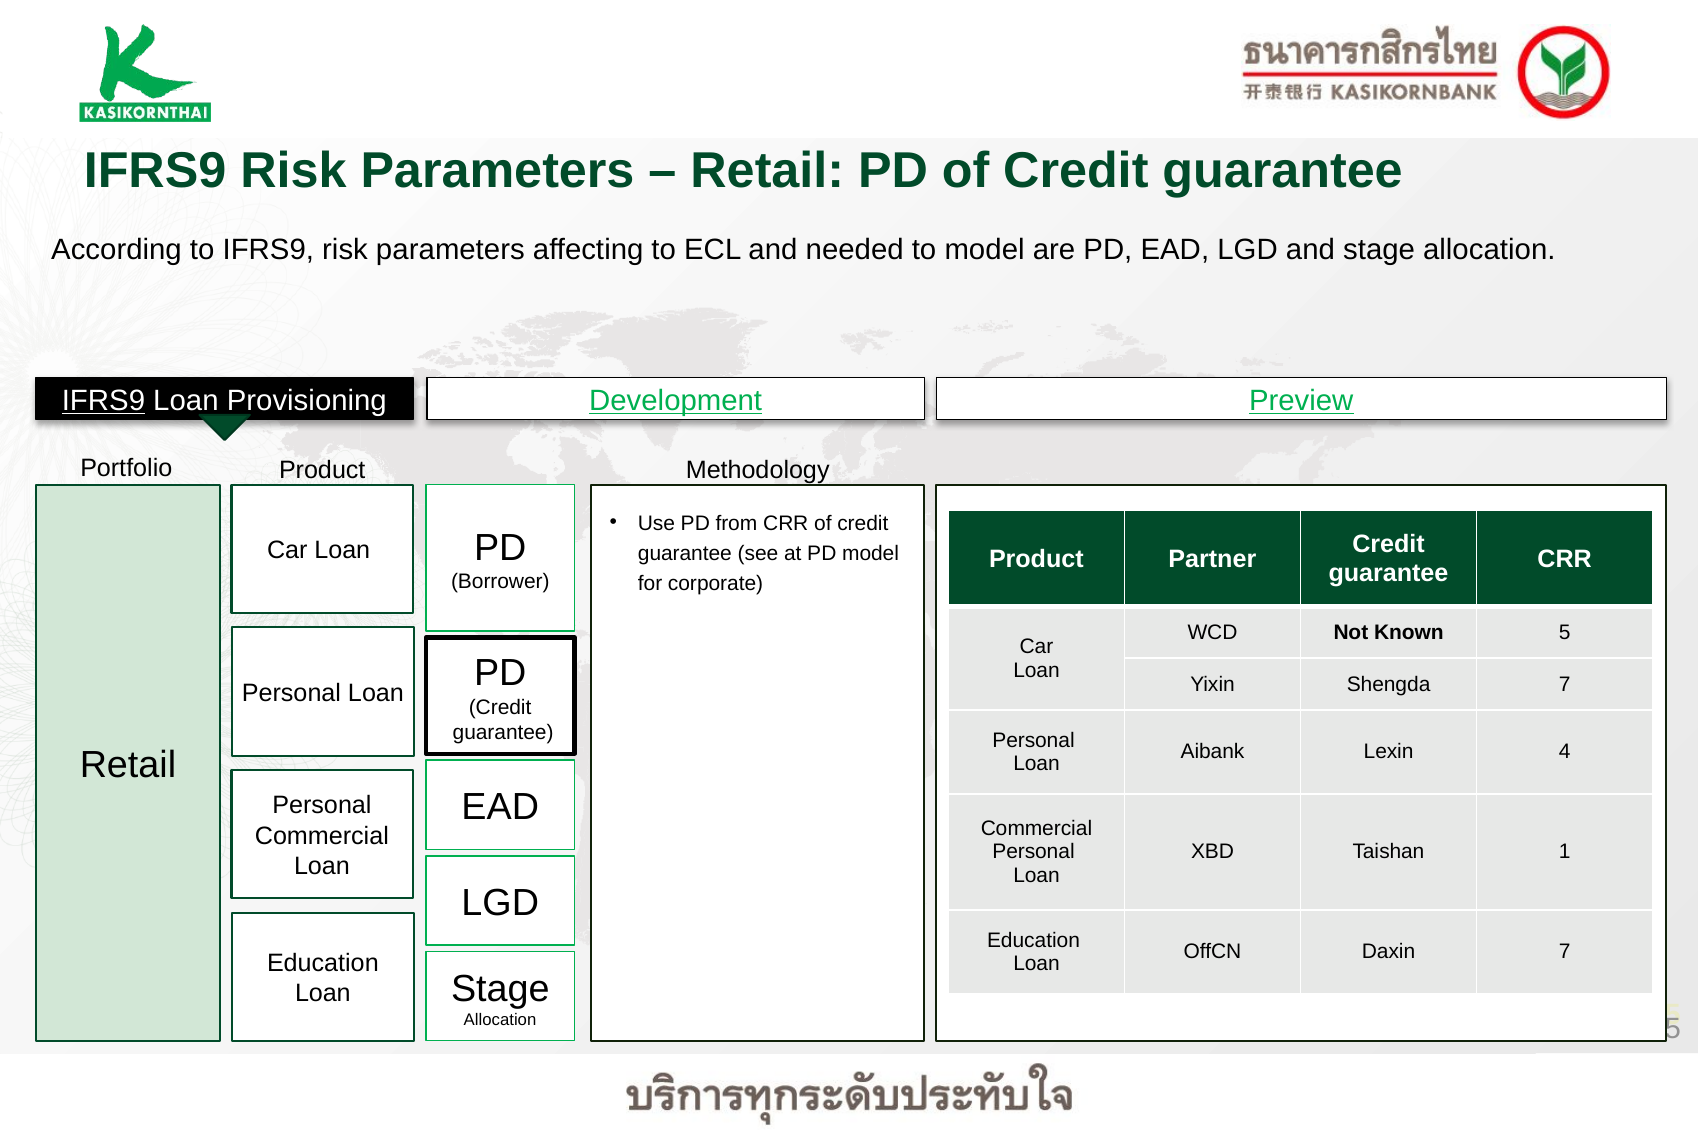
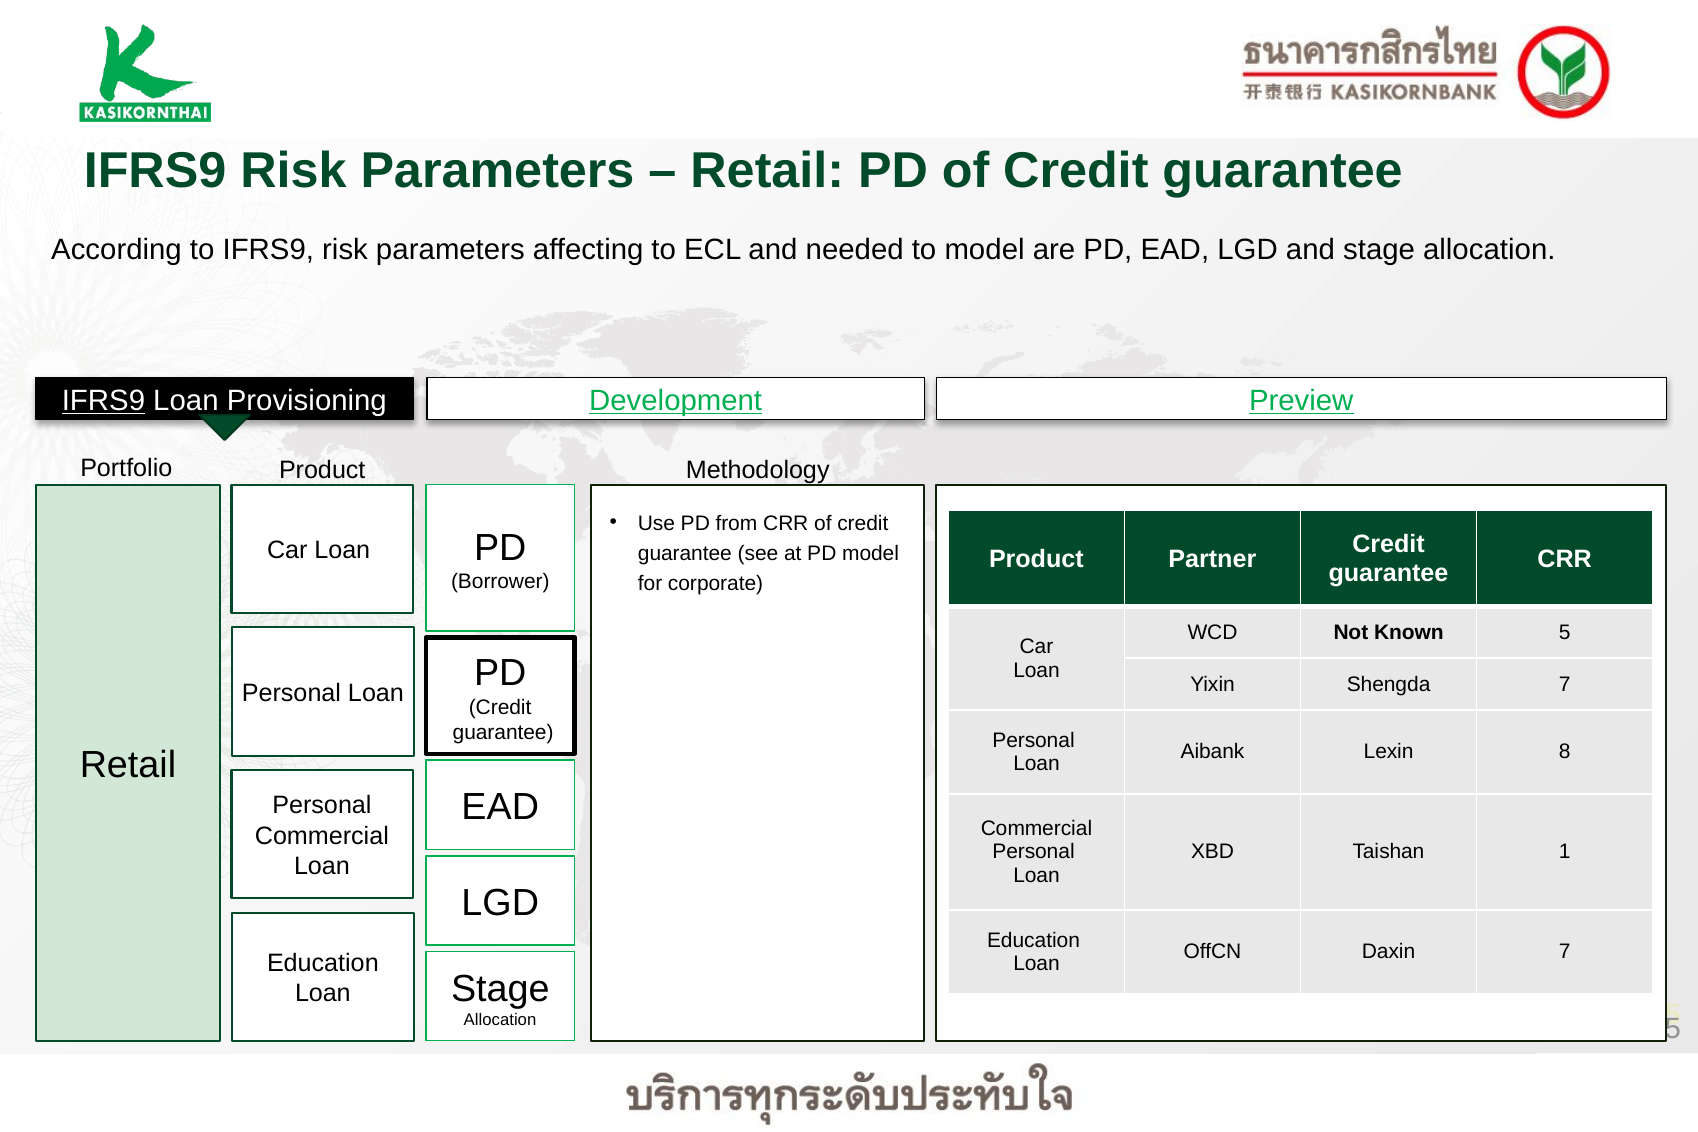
4: 4 -> 8
